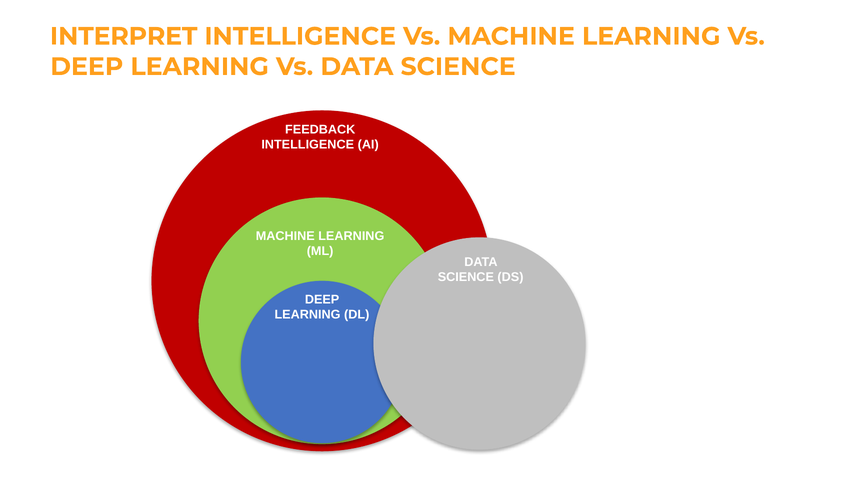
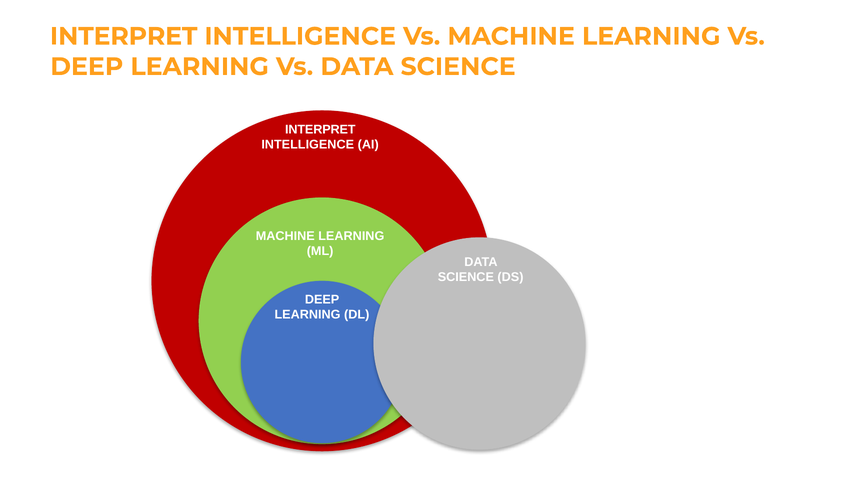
FEEDBACK at (320, 130): FEEDBACK -> INTERPRET
